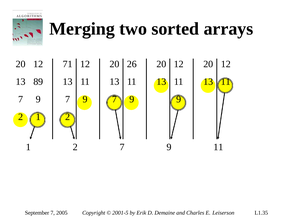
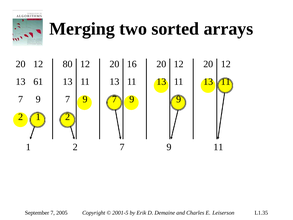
71: 71 -> 80
26: 26 -> 16
89: 89 -> 61
